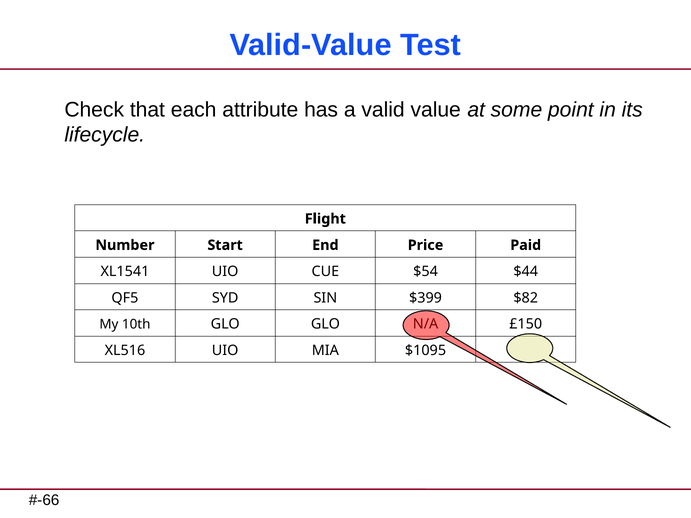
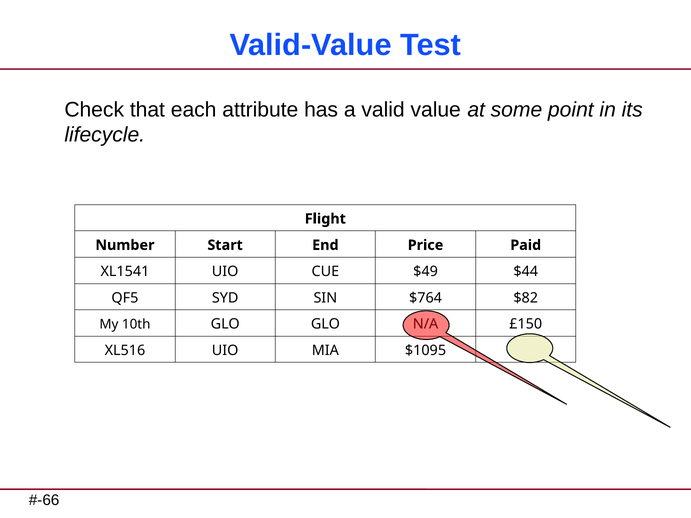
$54: $54 -> $49
$399: $399 -> $764
